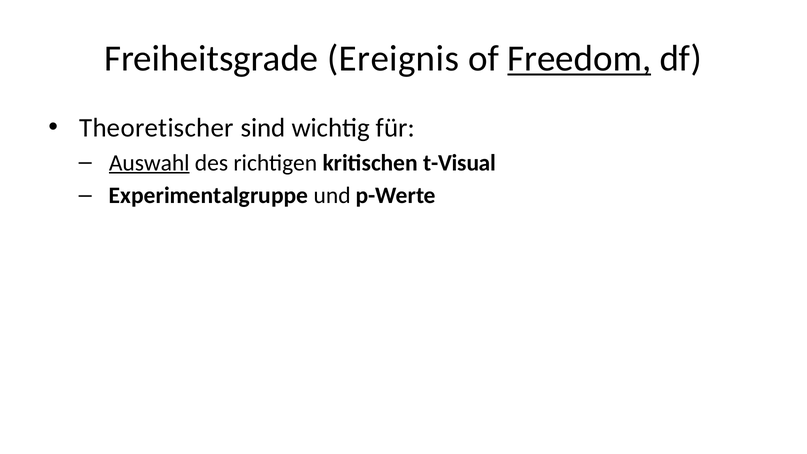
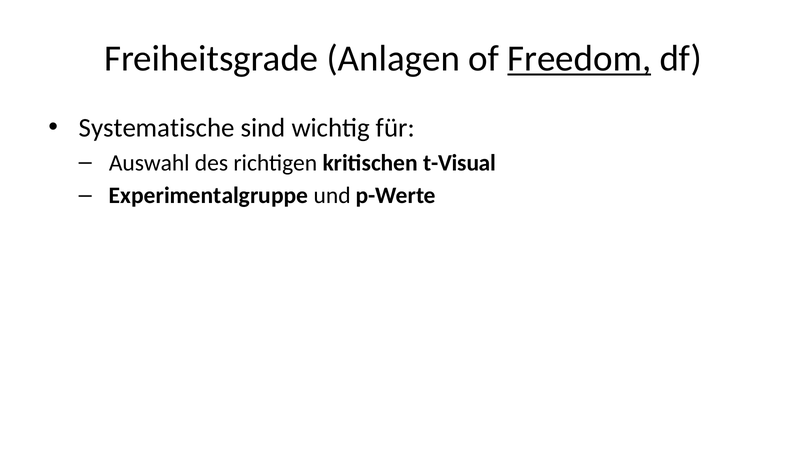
Ereignis: Ereignis -> Anlagen
Theoretischer: Theoretischer -> Systematische
Auswahl underline: present -> none
